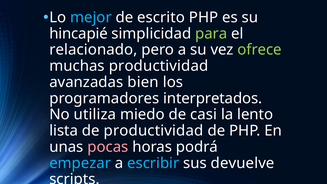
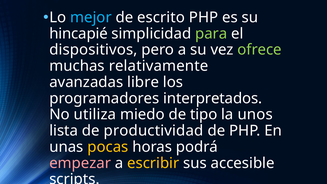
relacionado: relacionado -> dispositivos
muchas productividad: productividad -> relativamente
bien: bien -> libre
casi: casi -> tipo
lento: lento -> unos
pocas colour: pink -> yellow
empezar colour: light blue -> pink
escribir colour: light blue -> yellow
devuelve: devuelve -> accesible
